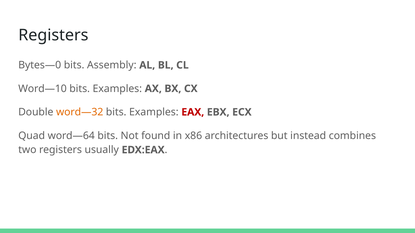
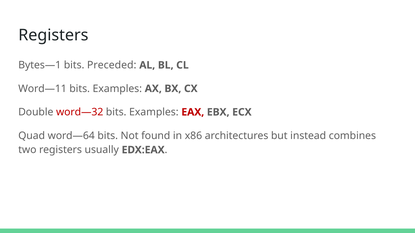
Bytes—0: Bytes—0 -> Bytes—1
Assembly: Assembly -> Preceded
Word—10: Word—10 -> Word—11
word—32 colour: orange -> red
